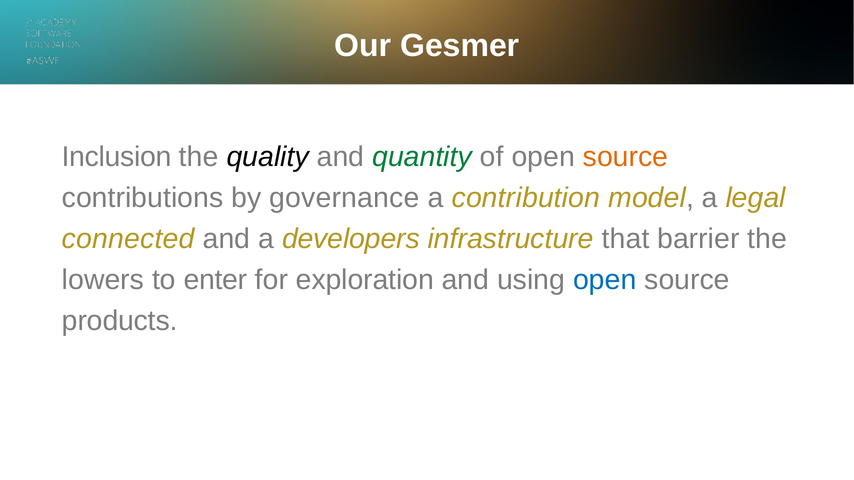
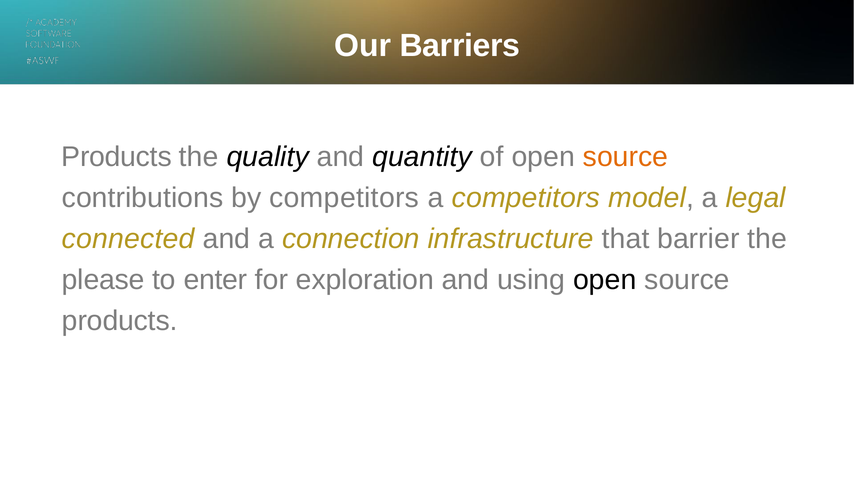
Gesmer: Gesmer -> Barriers
Inclusion at (117, 157): Inclusion -> Products
quantity colour: green -> black
by governance: governance -> competitors
a contribution: contribution -> competitors
developers: developers -> connection
lowers: lowers -> please
open at (605, 280) colour: blue -> black
